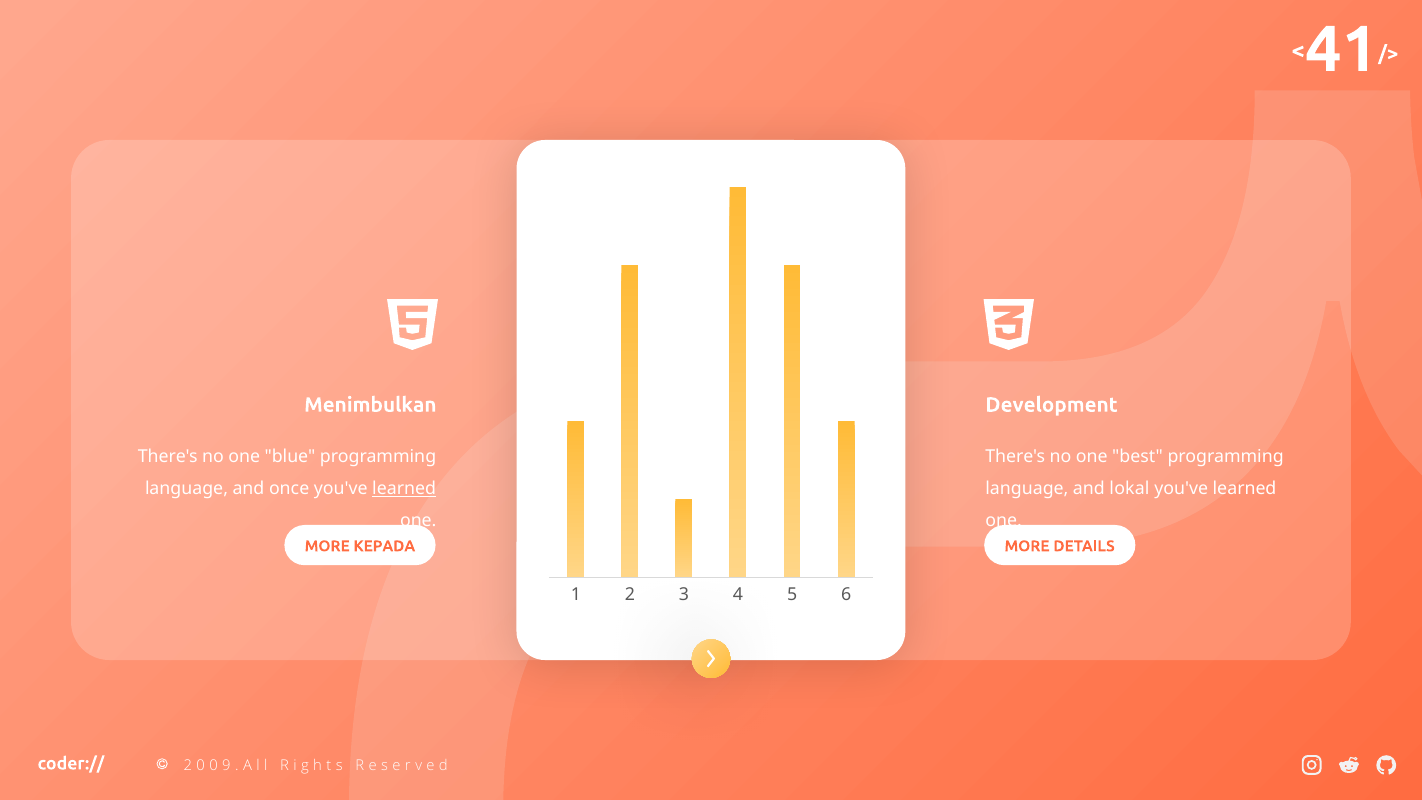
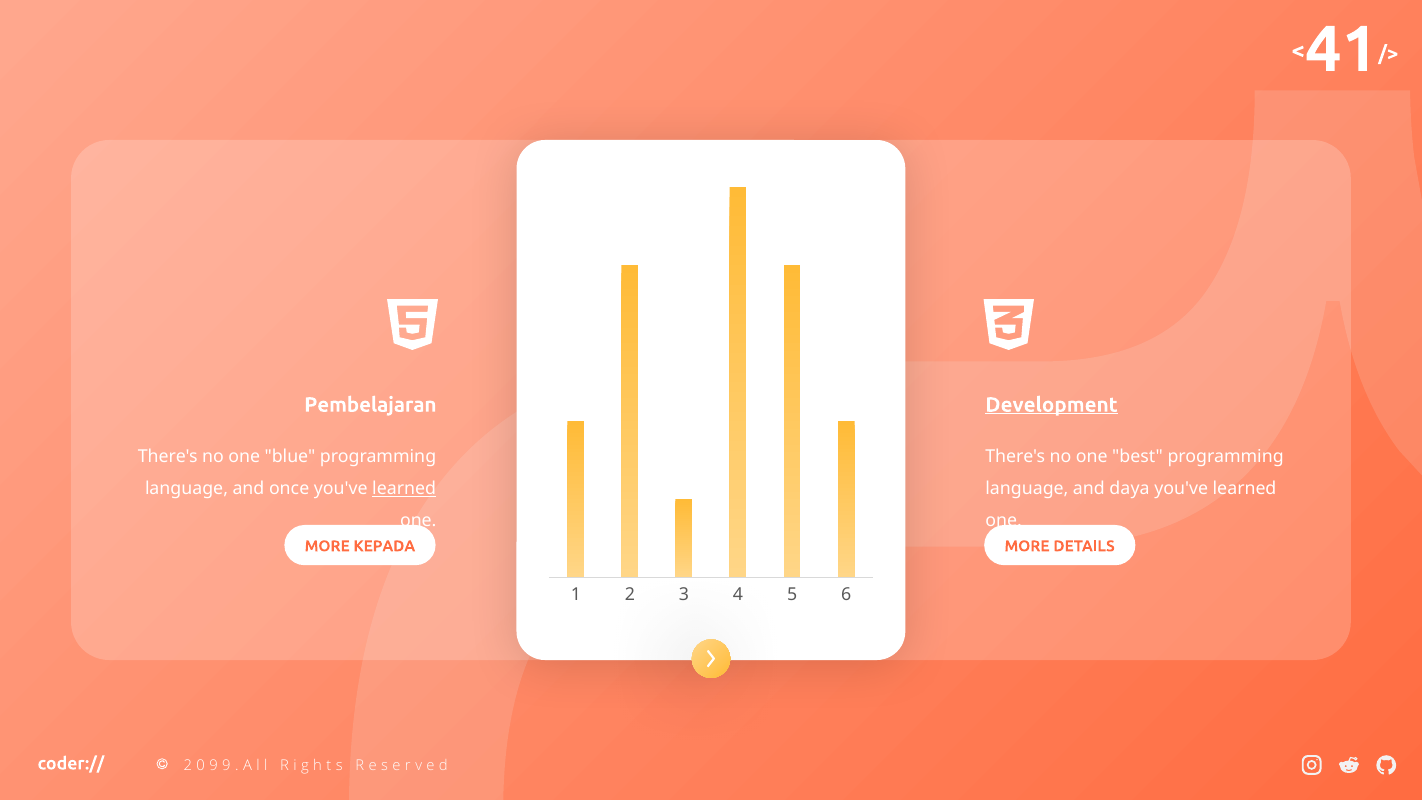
Menimbulkan: Menimbulkan -> Pembelajaran
Development underline: none -> present
lokal: lokal -> daya
0 at (213, 765): 0 -> 9
